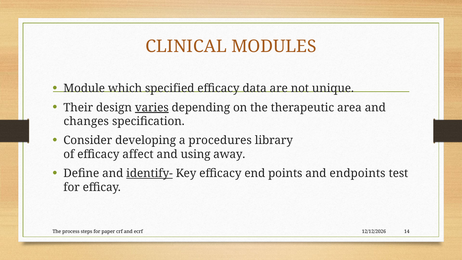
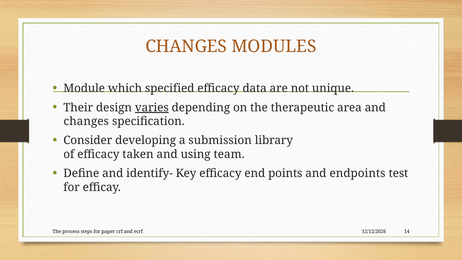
CLINICAL at (186, 46): CLINICAL -> CHANGES
procedures: procedures -> submission
affect: affect -> taken
away: away -> team
identify- underline: present -> none
